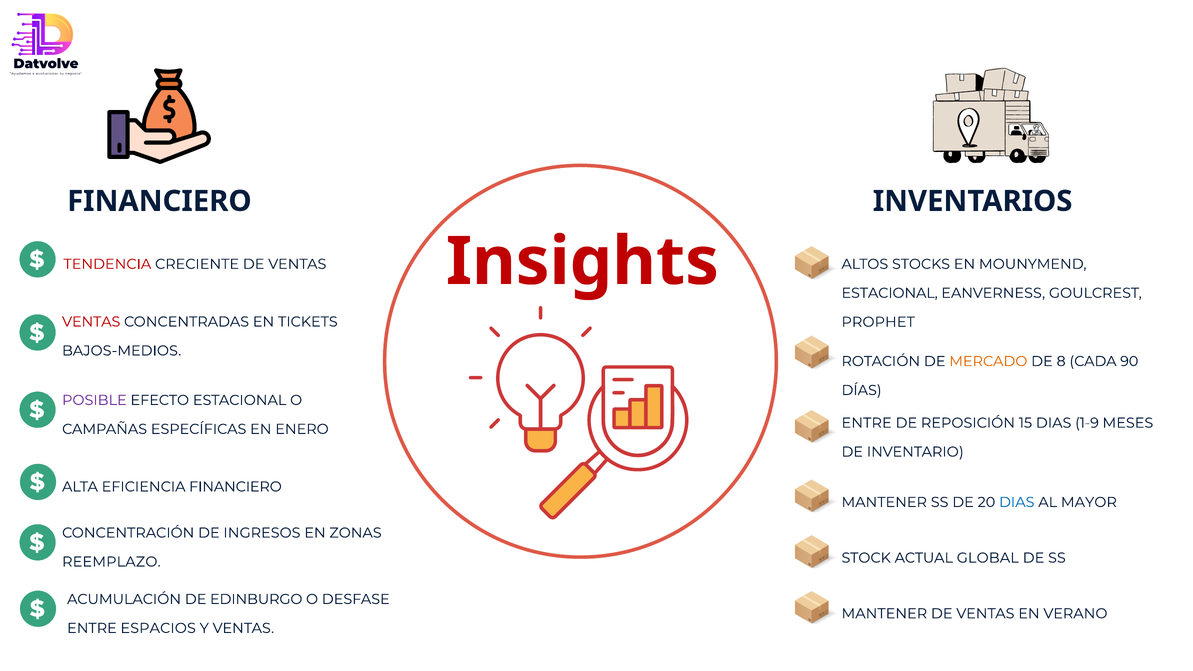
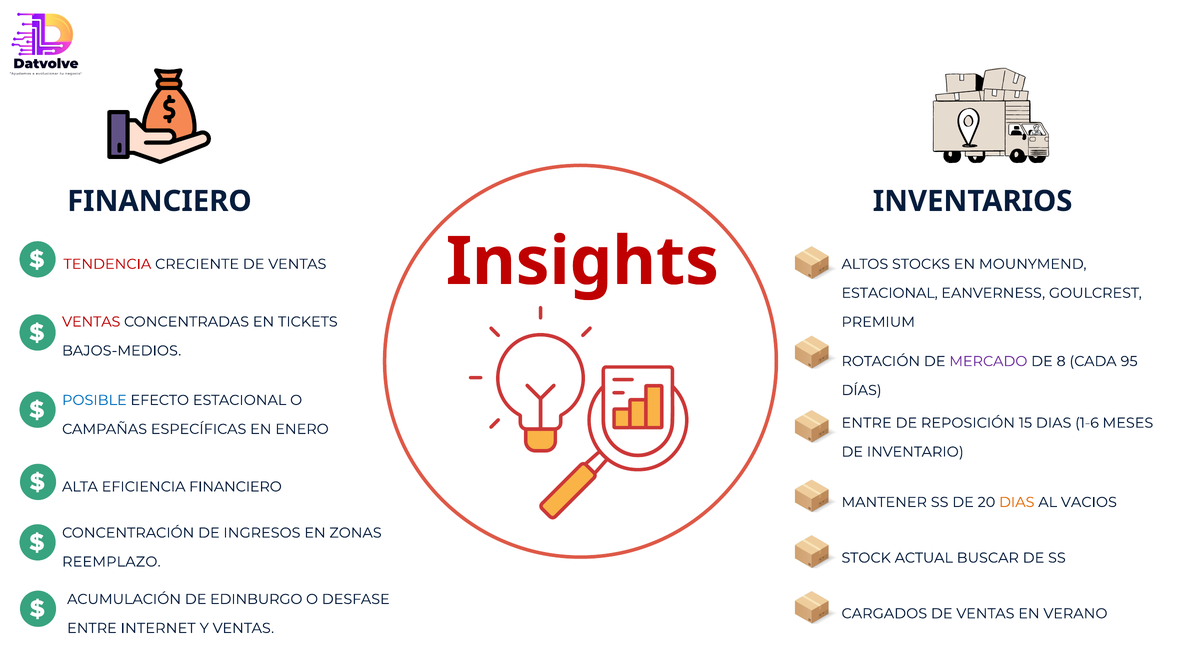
PROPHET: PROPHET -> PREMIUM
MERCADO colour: orange -> purple
90: 90 -> 95
POSIBLE colour: purple -> blue
1-9: 1-9 -> 1-6
DIAS at (1017, 502) colour: blue -> orange
MAYOR: MAYOR -> VACIOS
GLOBAL: GLOBAL -> BUSCAR
MANTENER at (884, 614): MANTENER -> CARGADOS
ESPACIOS: ESPACIOS -> INTERNET
